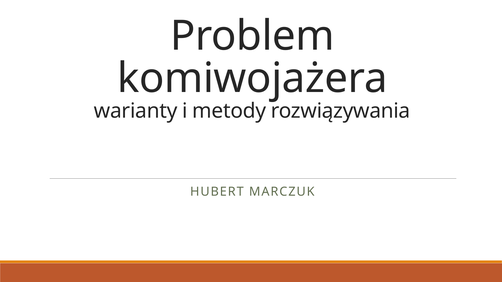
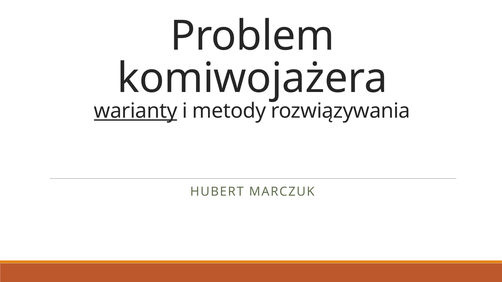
warianty underline: none -> present
